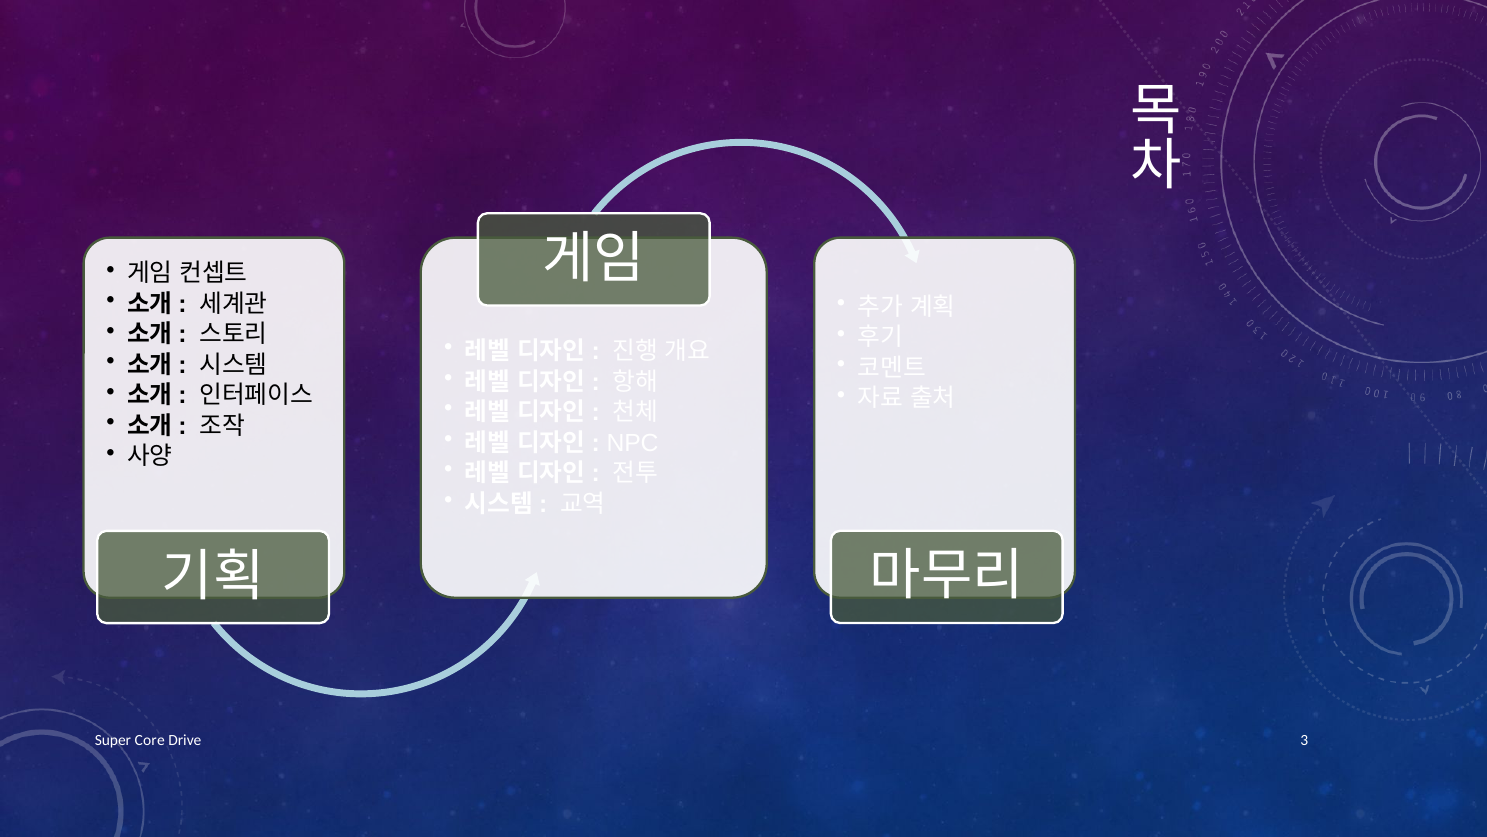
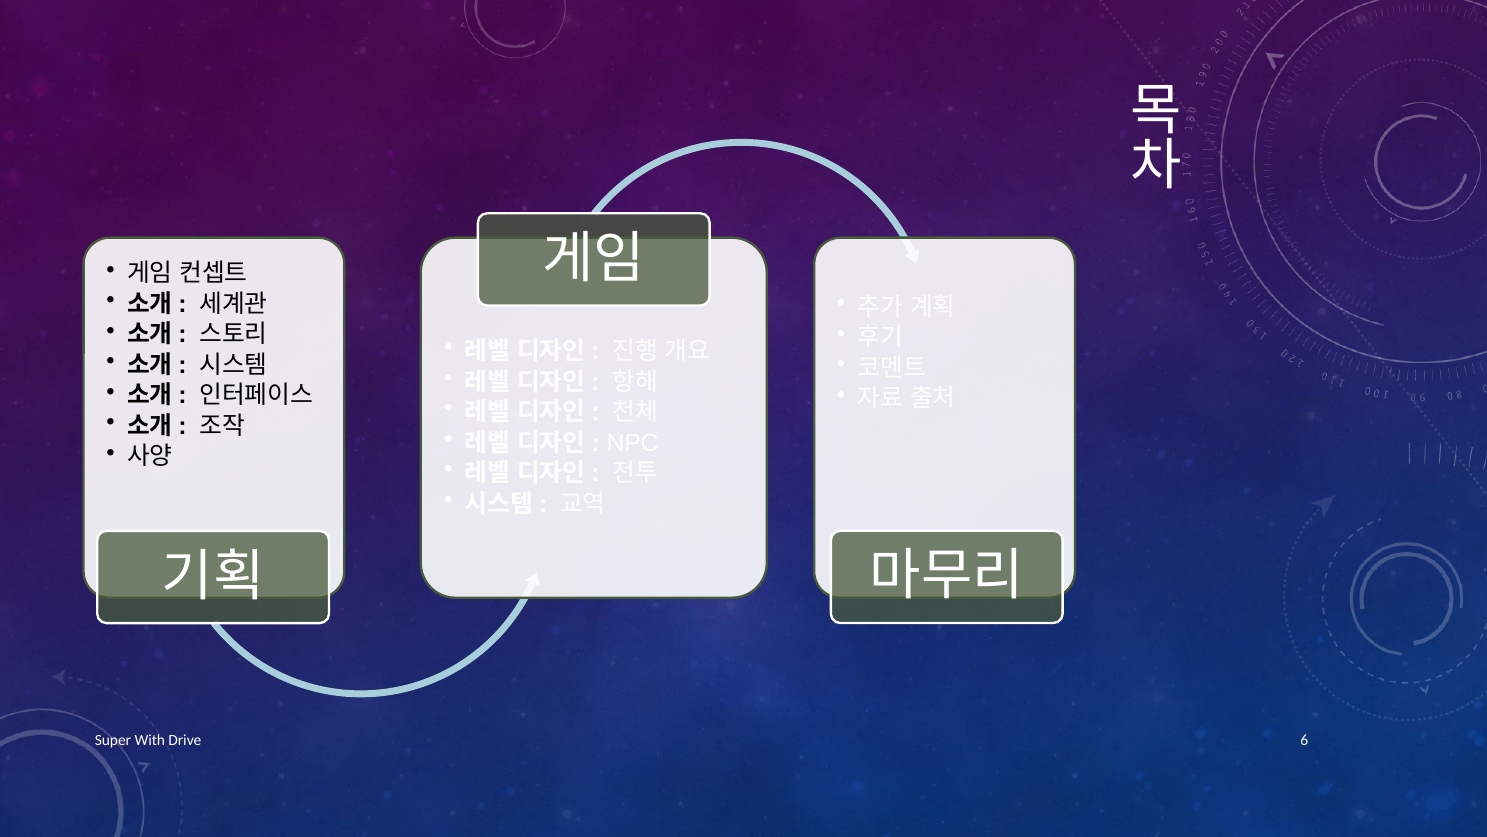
Core: Core -> With
3: 3 -> 6
